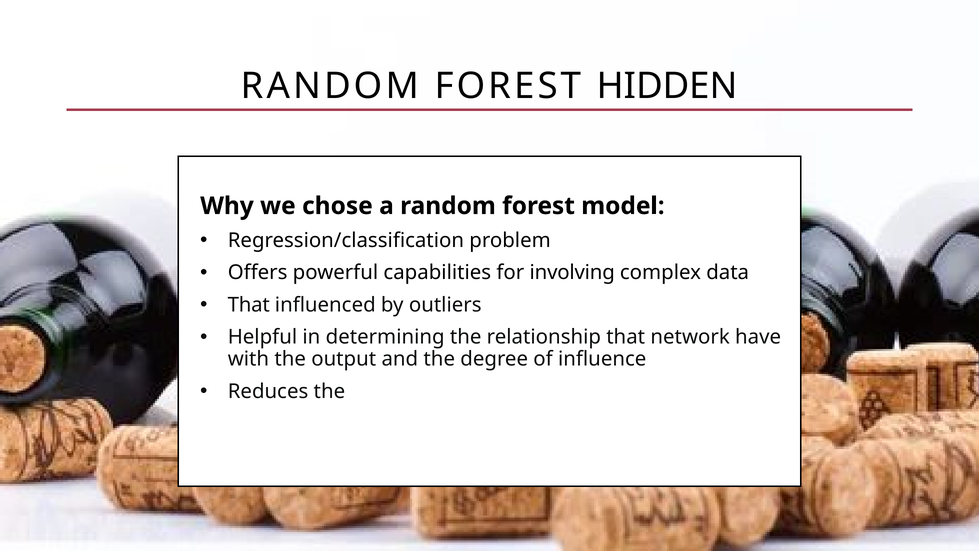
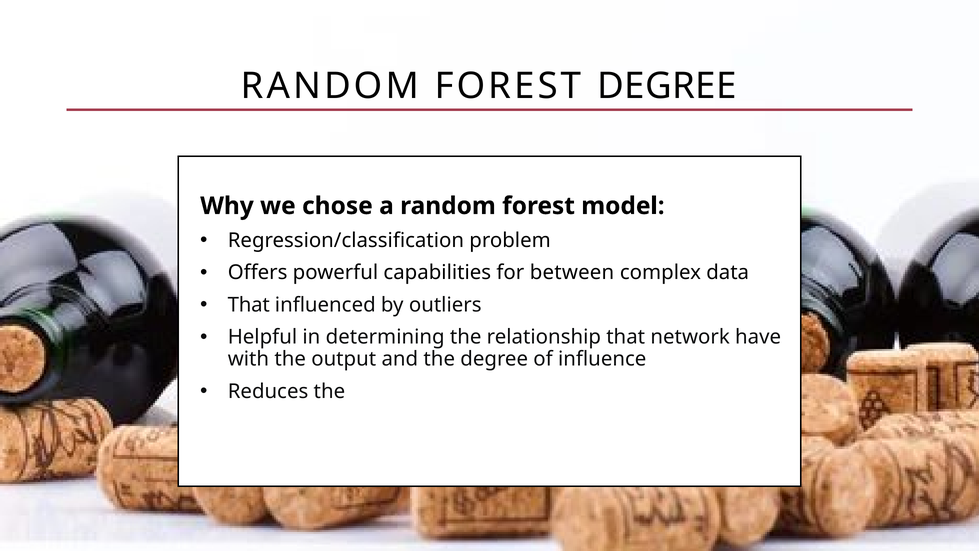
FOREST HIDDEN: HIDDEN -> DEGREE
involving: involving -> between
